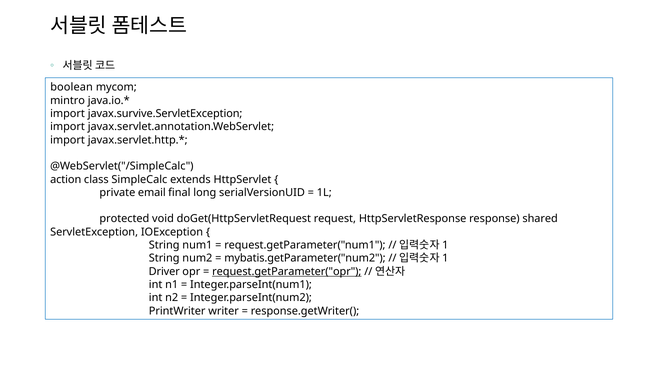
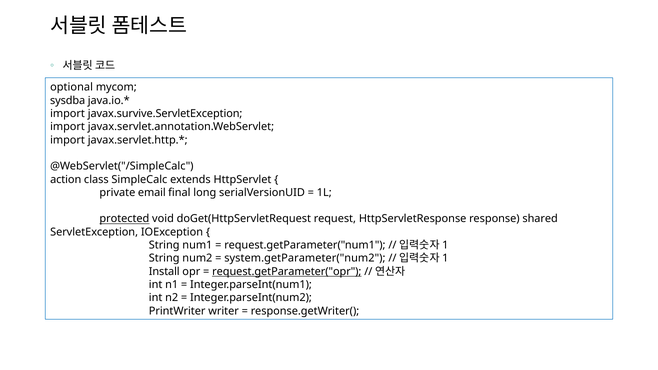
boolean: boolean -> optional
mintro: mintro -> sysdba
protected underline: none -> present
mybatis.getParameter("num2: mybatis.getParameter("num2 -> system.getParameter("num2
Driver: Driver -> Install
